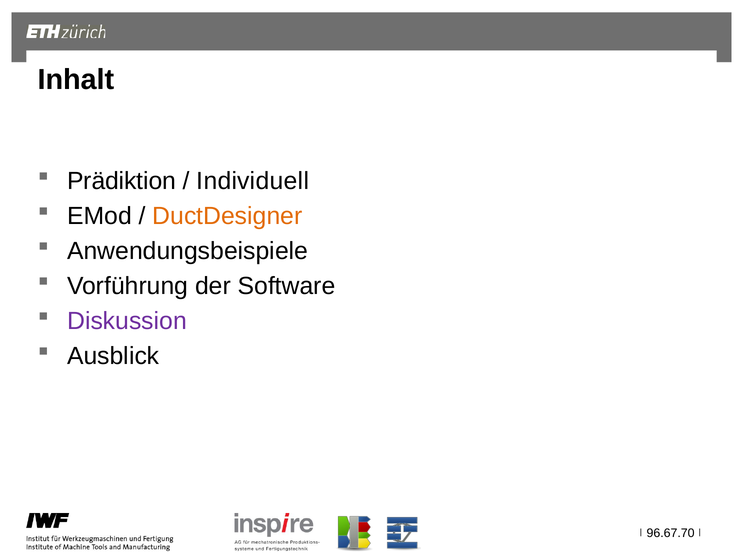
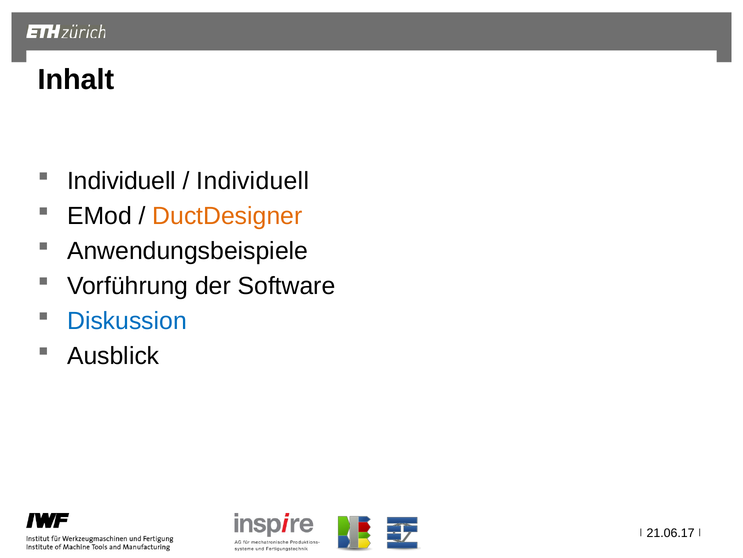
Prädiktion at (122, 181): Prädiktion -> Individuell
Diskussion colour: purple -> blue
96.67.70: 96.67.70 -> 21.06.17
